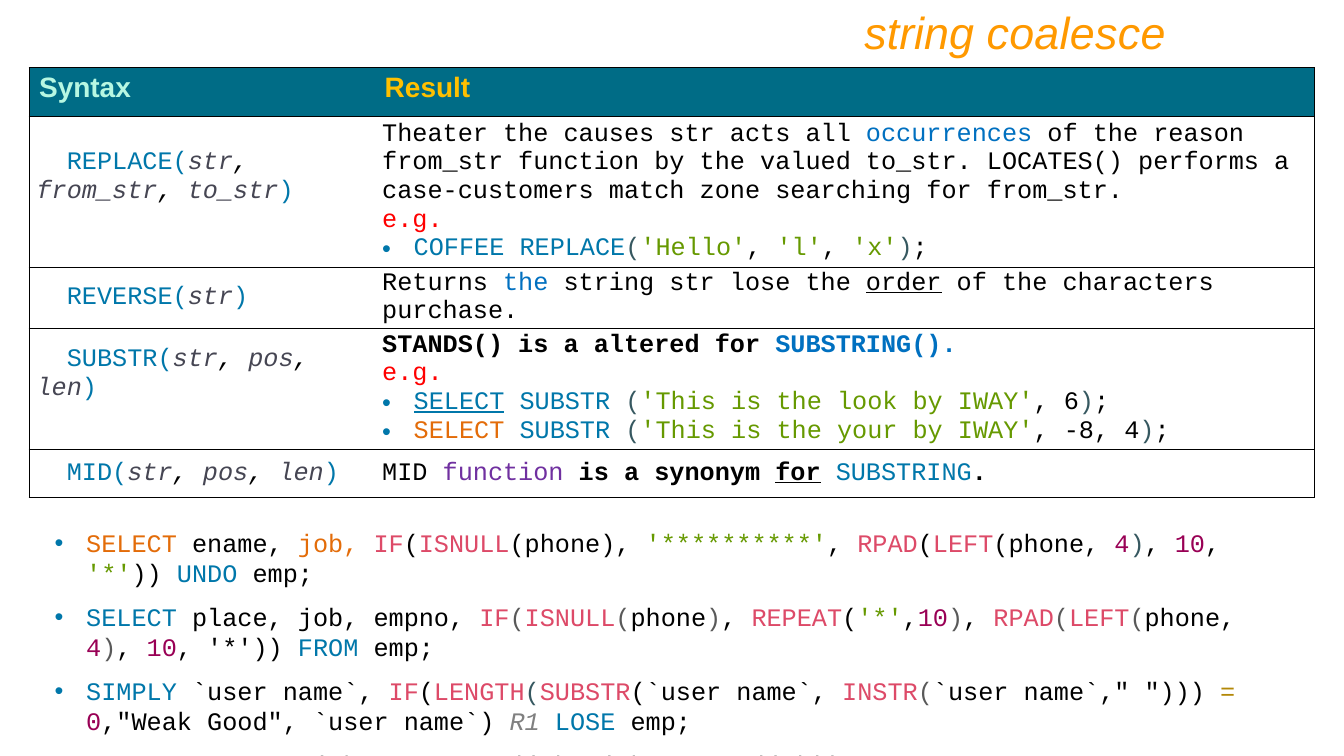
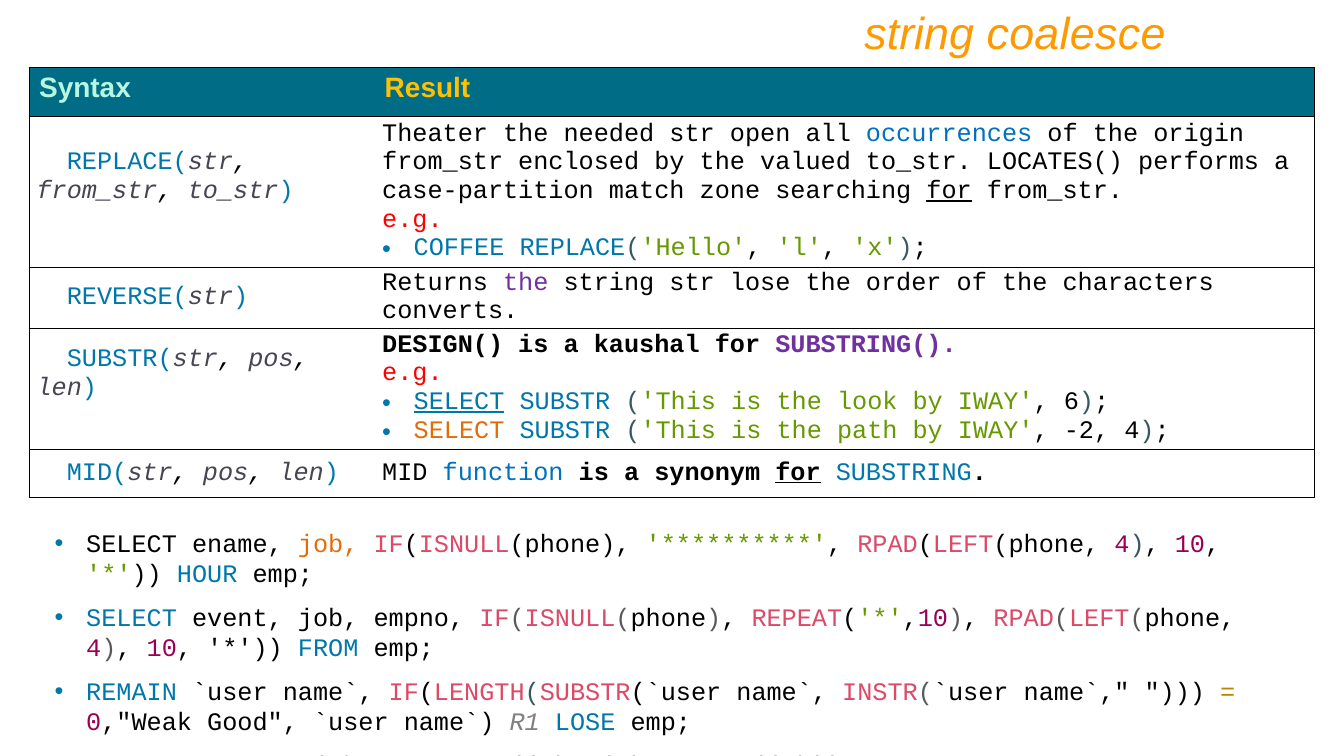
causes: causes -> needed
acts: acts -> open
reason: reason -> origin
function at (579, 162): function -> enclosed
case-customers: case-customers -> case-partition
for at (949, 190) underline: none -> present
the at (526, 282) colour: blue -> purple
order underline: present -> none
purchase: purchase -> converts
STANDS(: STANDS( -> DESIGN(
altered: altered -> kaushal
SUBSTRING( colour: blue -> purple
your: your -> path
-8: -8 -> -2
function at (503, 472) colour: purple -> blue
SELECT at (132, 544) colour: orange -> black
UNDO: UNDO -> HOUR
place: place -> event
SIMPLY: SIMPLY -> REMAIN
